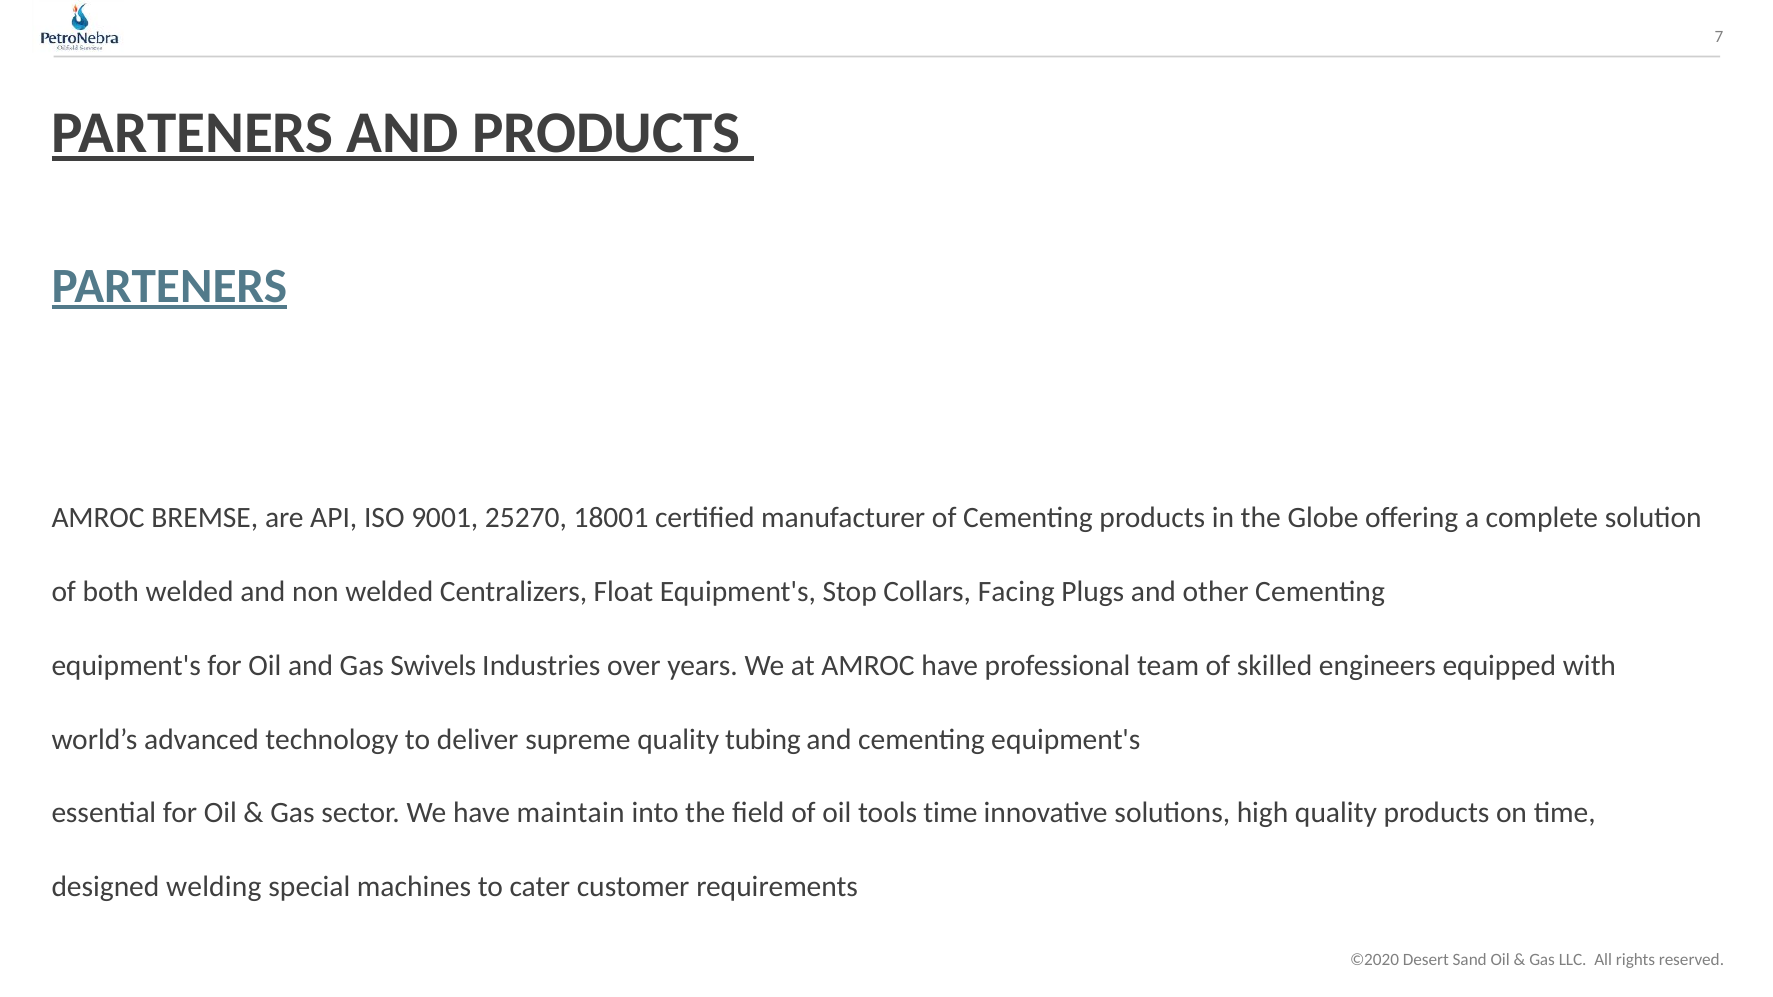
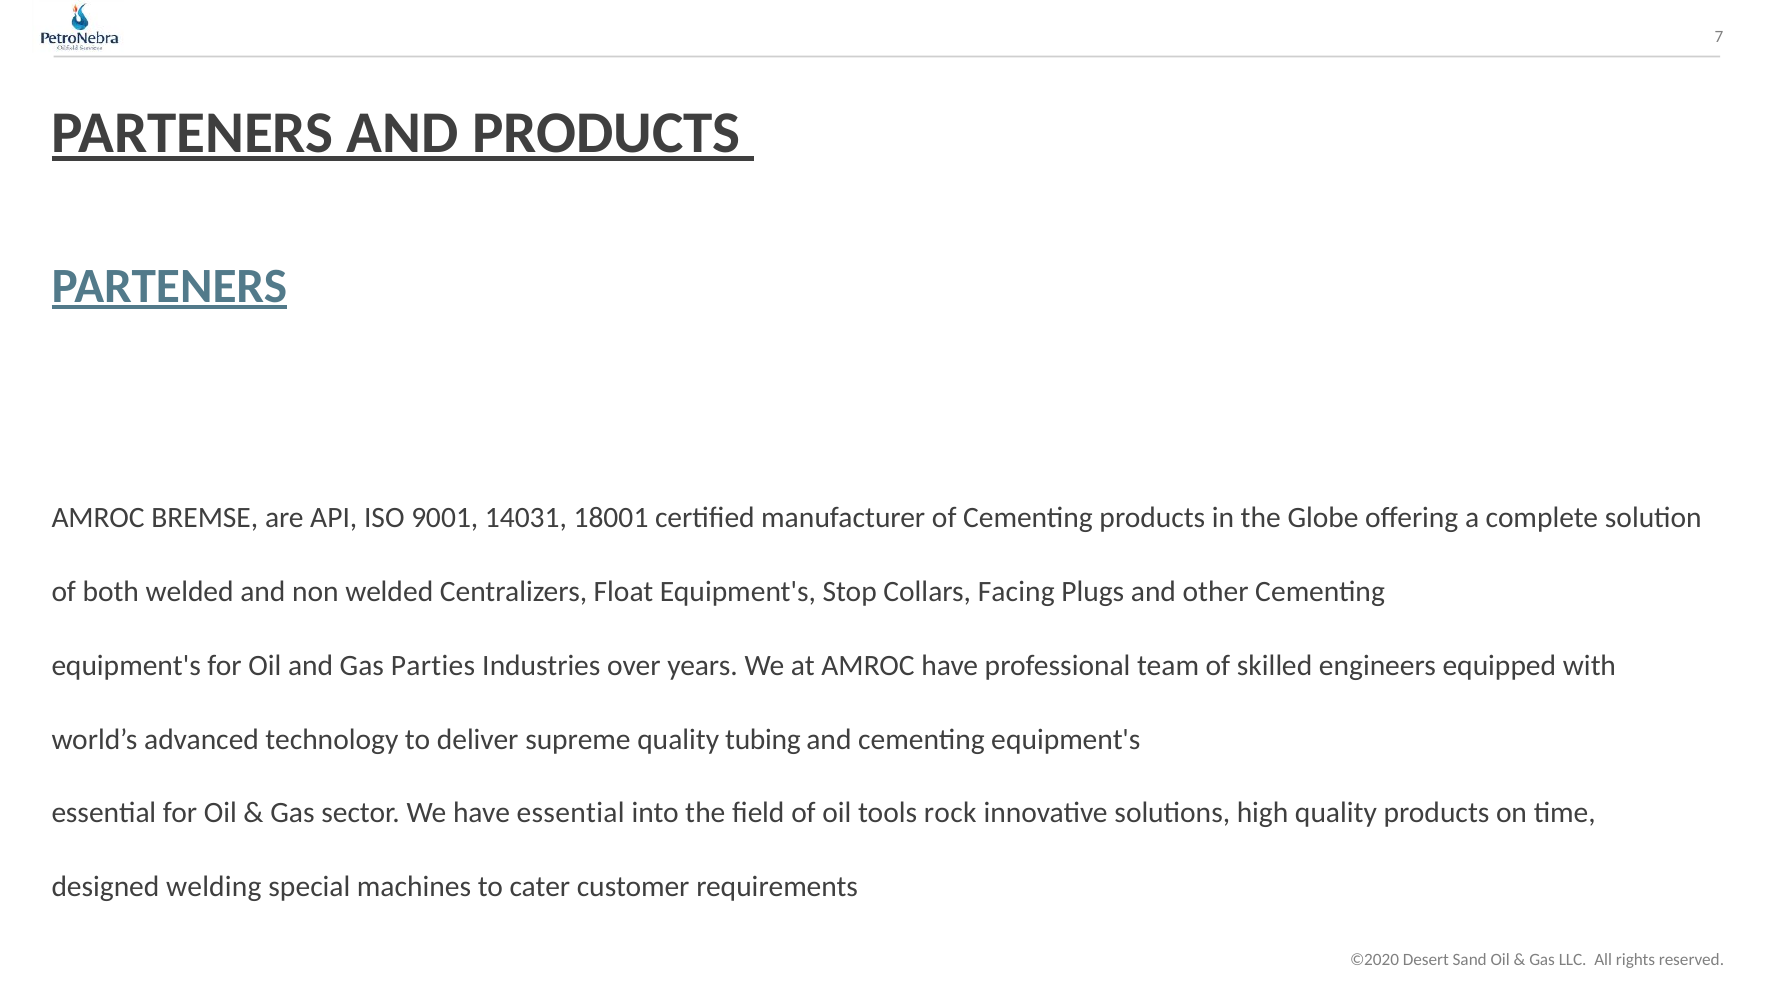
25270: 25270 -> 14031
Swivels: Swivels -> Parties
have maintain: maintain -> essential
tools time: time -> rock
